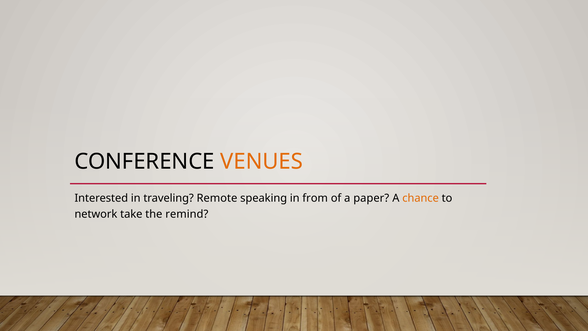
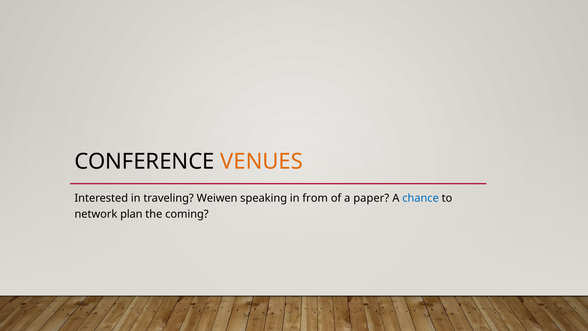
Remote: Remote -> Weiwen
chance colour: orange -> blue
take: take -> plan
remind: remind -> coming
